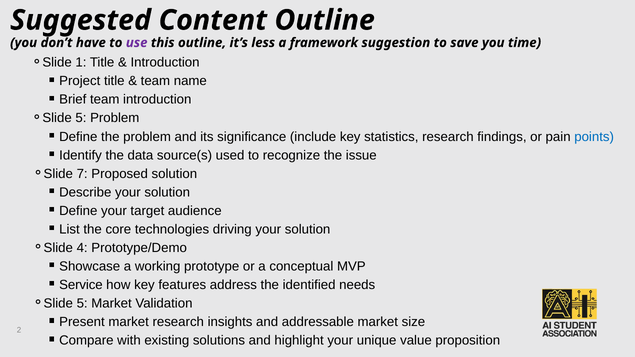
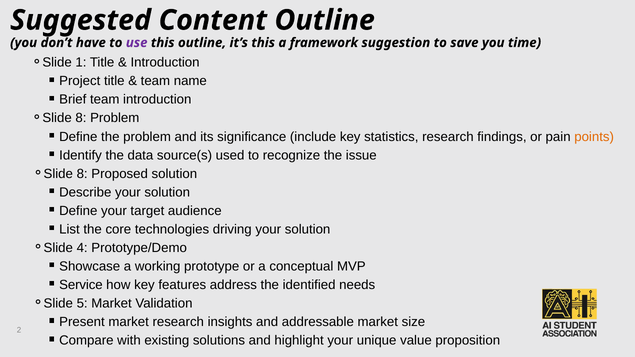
it’s less: less -> this
5 at (81, 118): 5 -> 8
points colour: blue -> orange
7 at (82, 174): 7 -> 8
